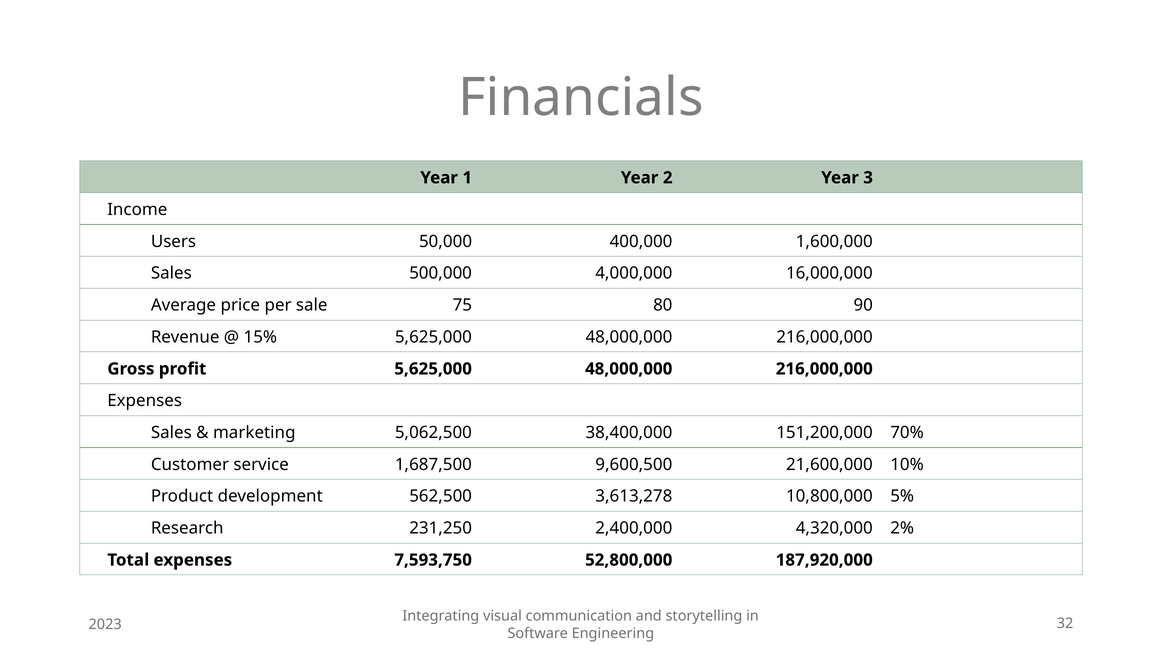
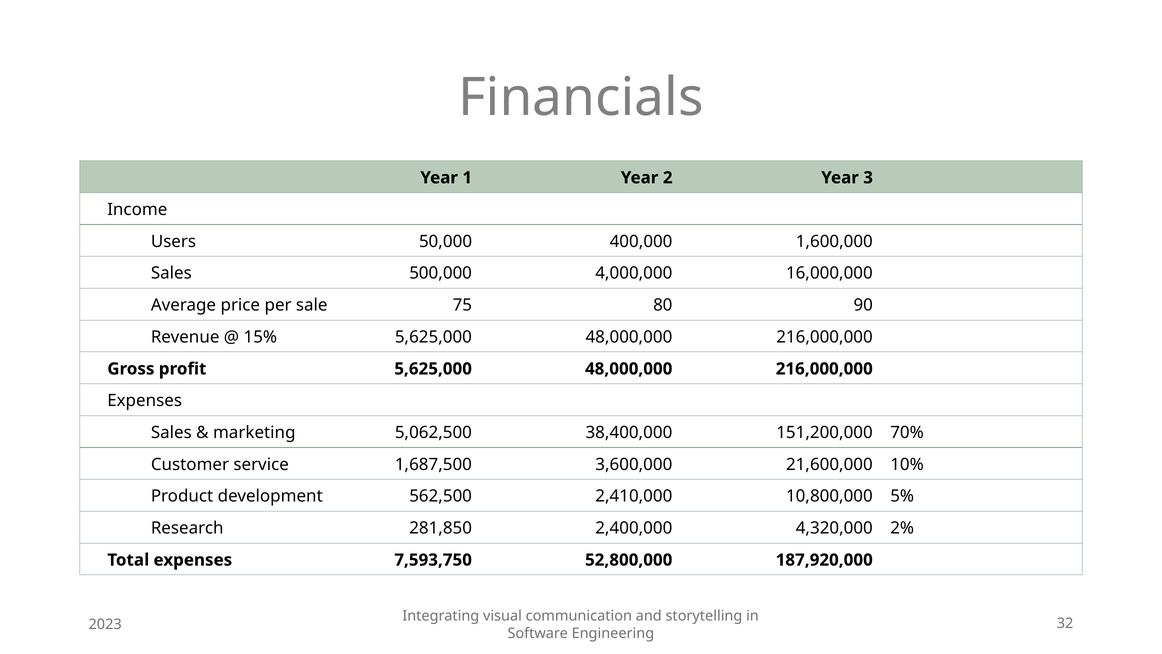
9,600,500: 9,600,500 -> 3,600,000
3,613,278: 3,613,278 -> 2,410,000
231,250: 231,250 -> 281,850
